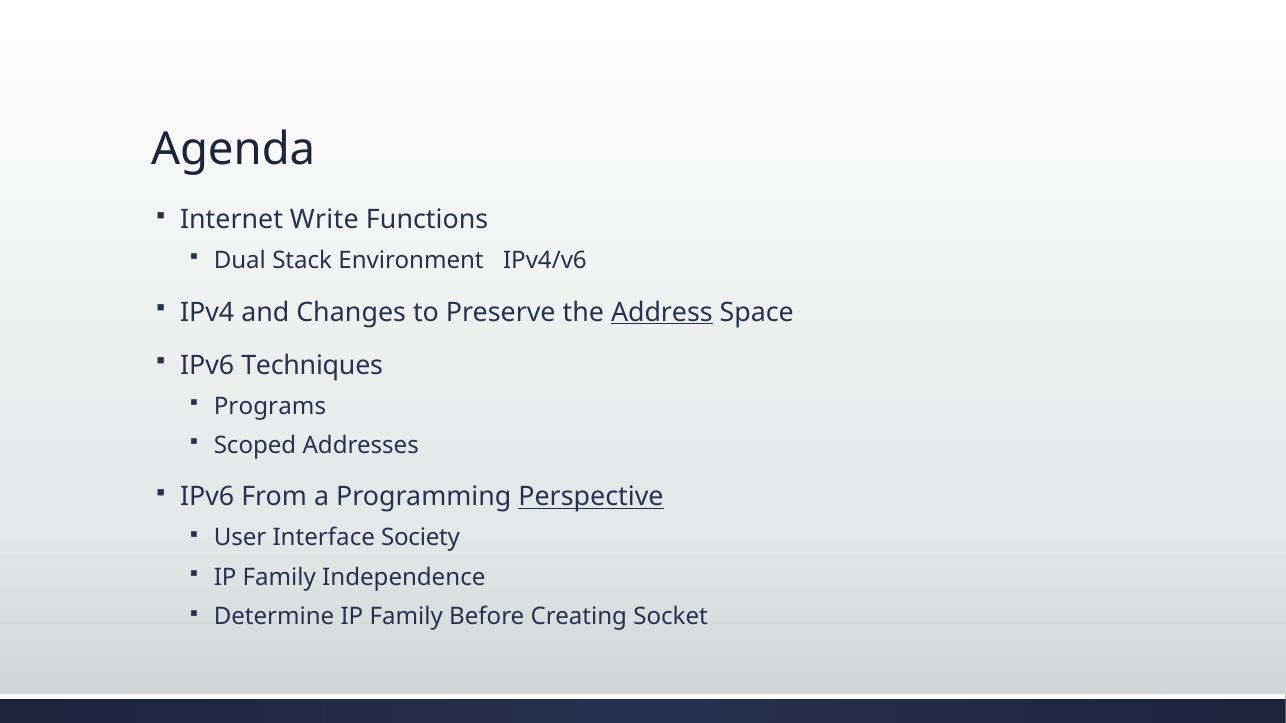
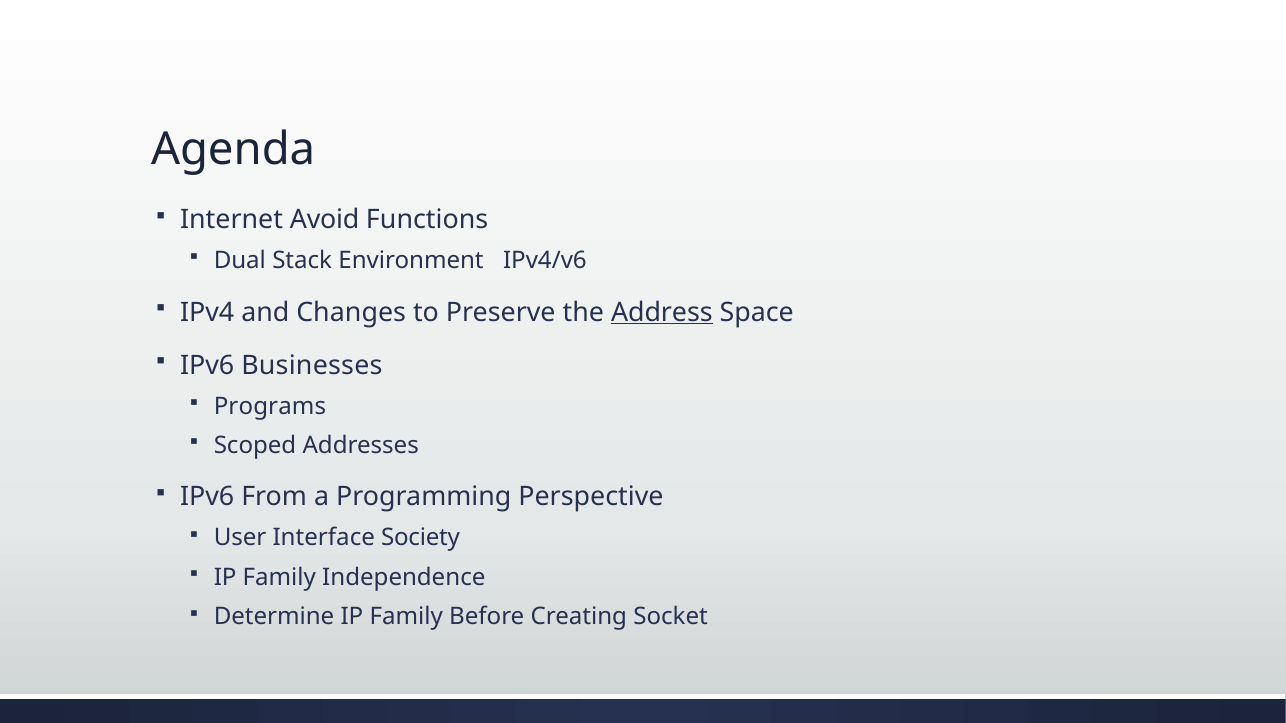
Write: Write -> Avoid
Techniques: Techniques -> Businesses
Perspective underline: present -> none
